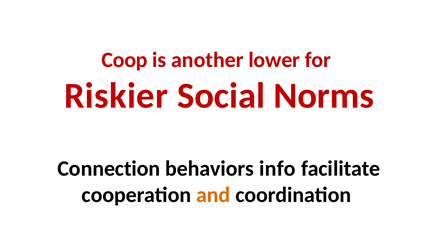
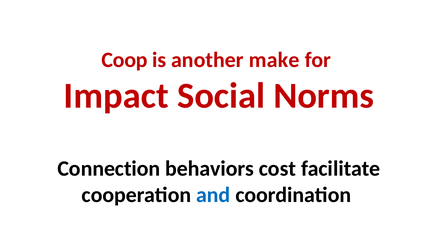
lower: lower -> make
Riskier: Riskier -> Impact
info: info -> cost
and colour: orange -> blue
